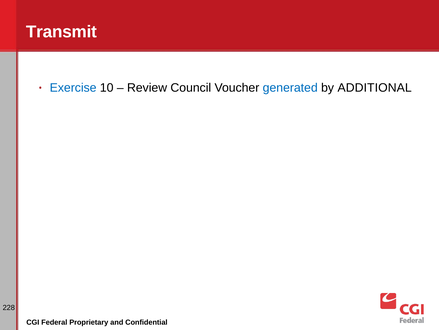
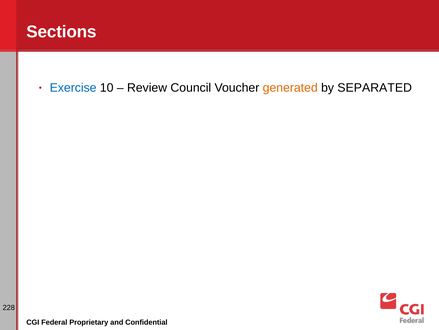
Transmit: Transmit -> Sections
generated colour: blue -> orange
ADDITIONAL: ADDITIONAL -> SEPARATED
